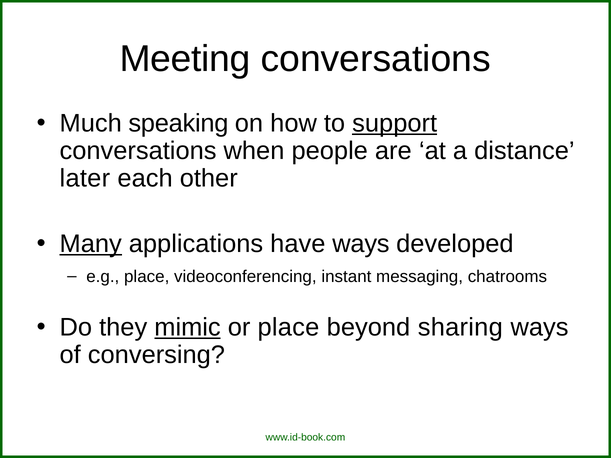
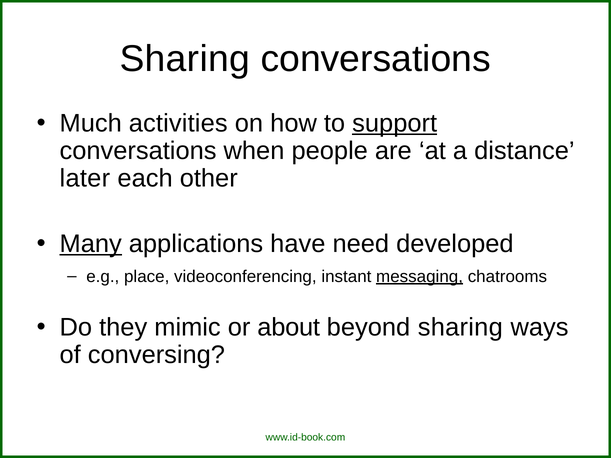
Meeting at (185, 59): Meeting -> Sharing
speaking: speaking -> activities
have ways: ways -> need
messaging underline: none -> present
mimic underline: present -> none
or place: place -> about
